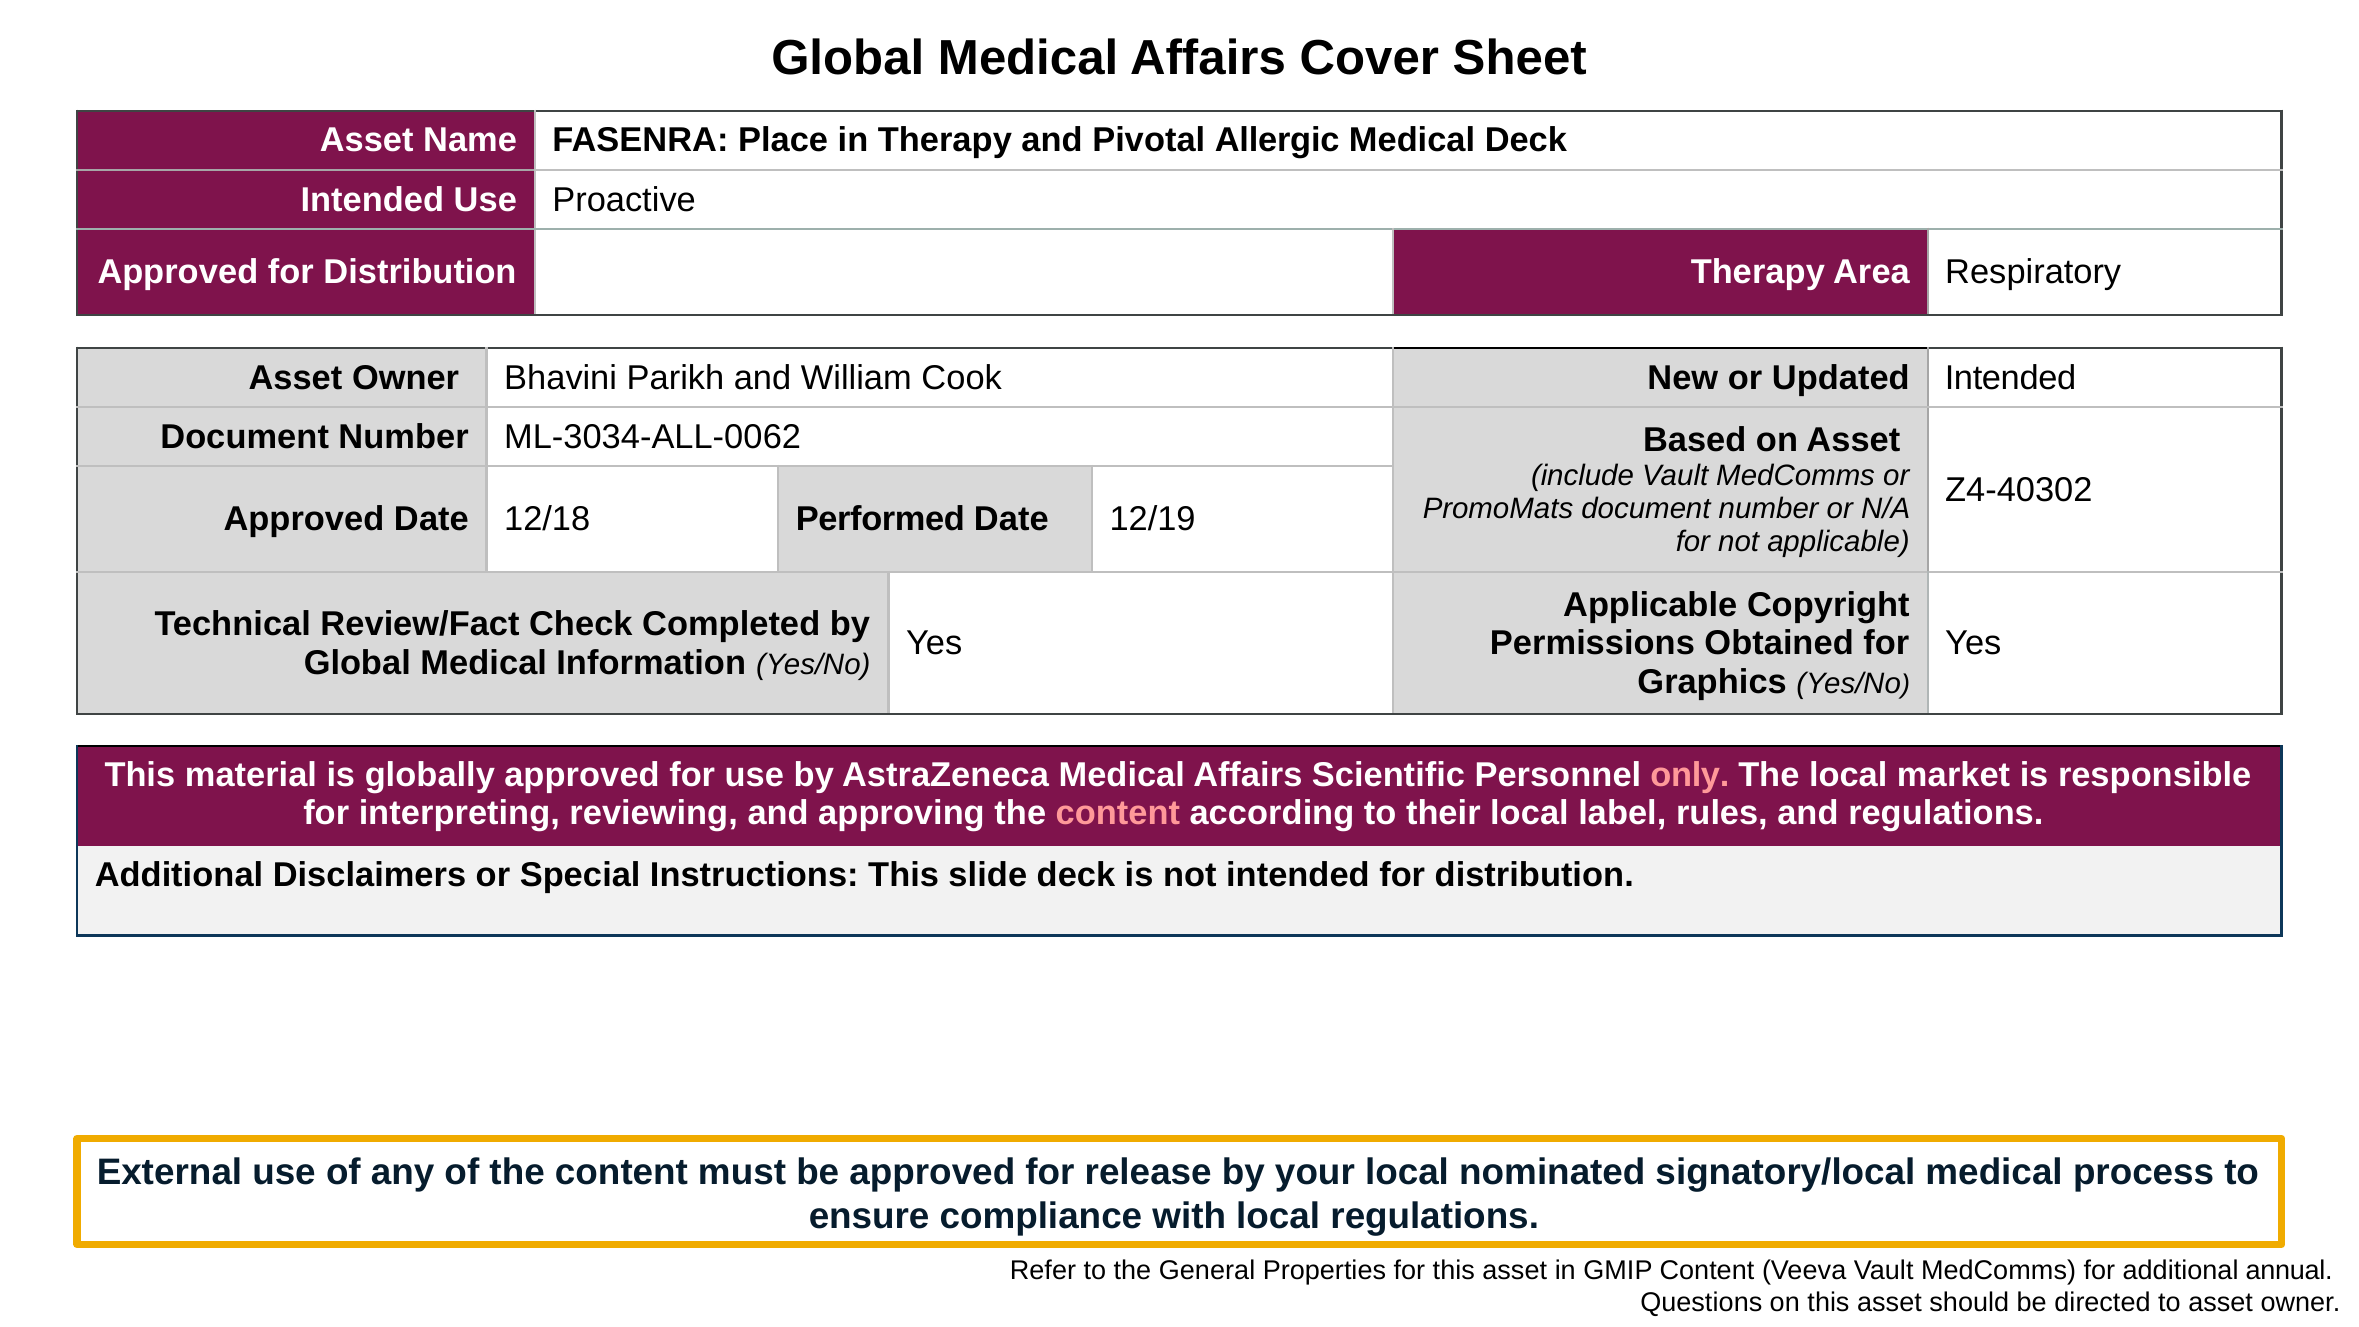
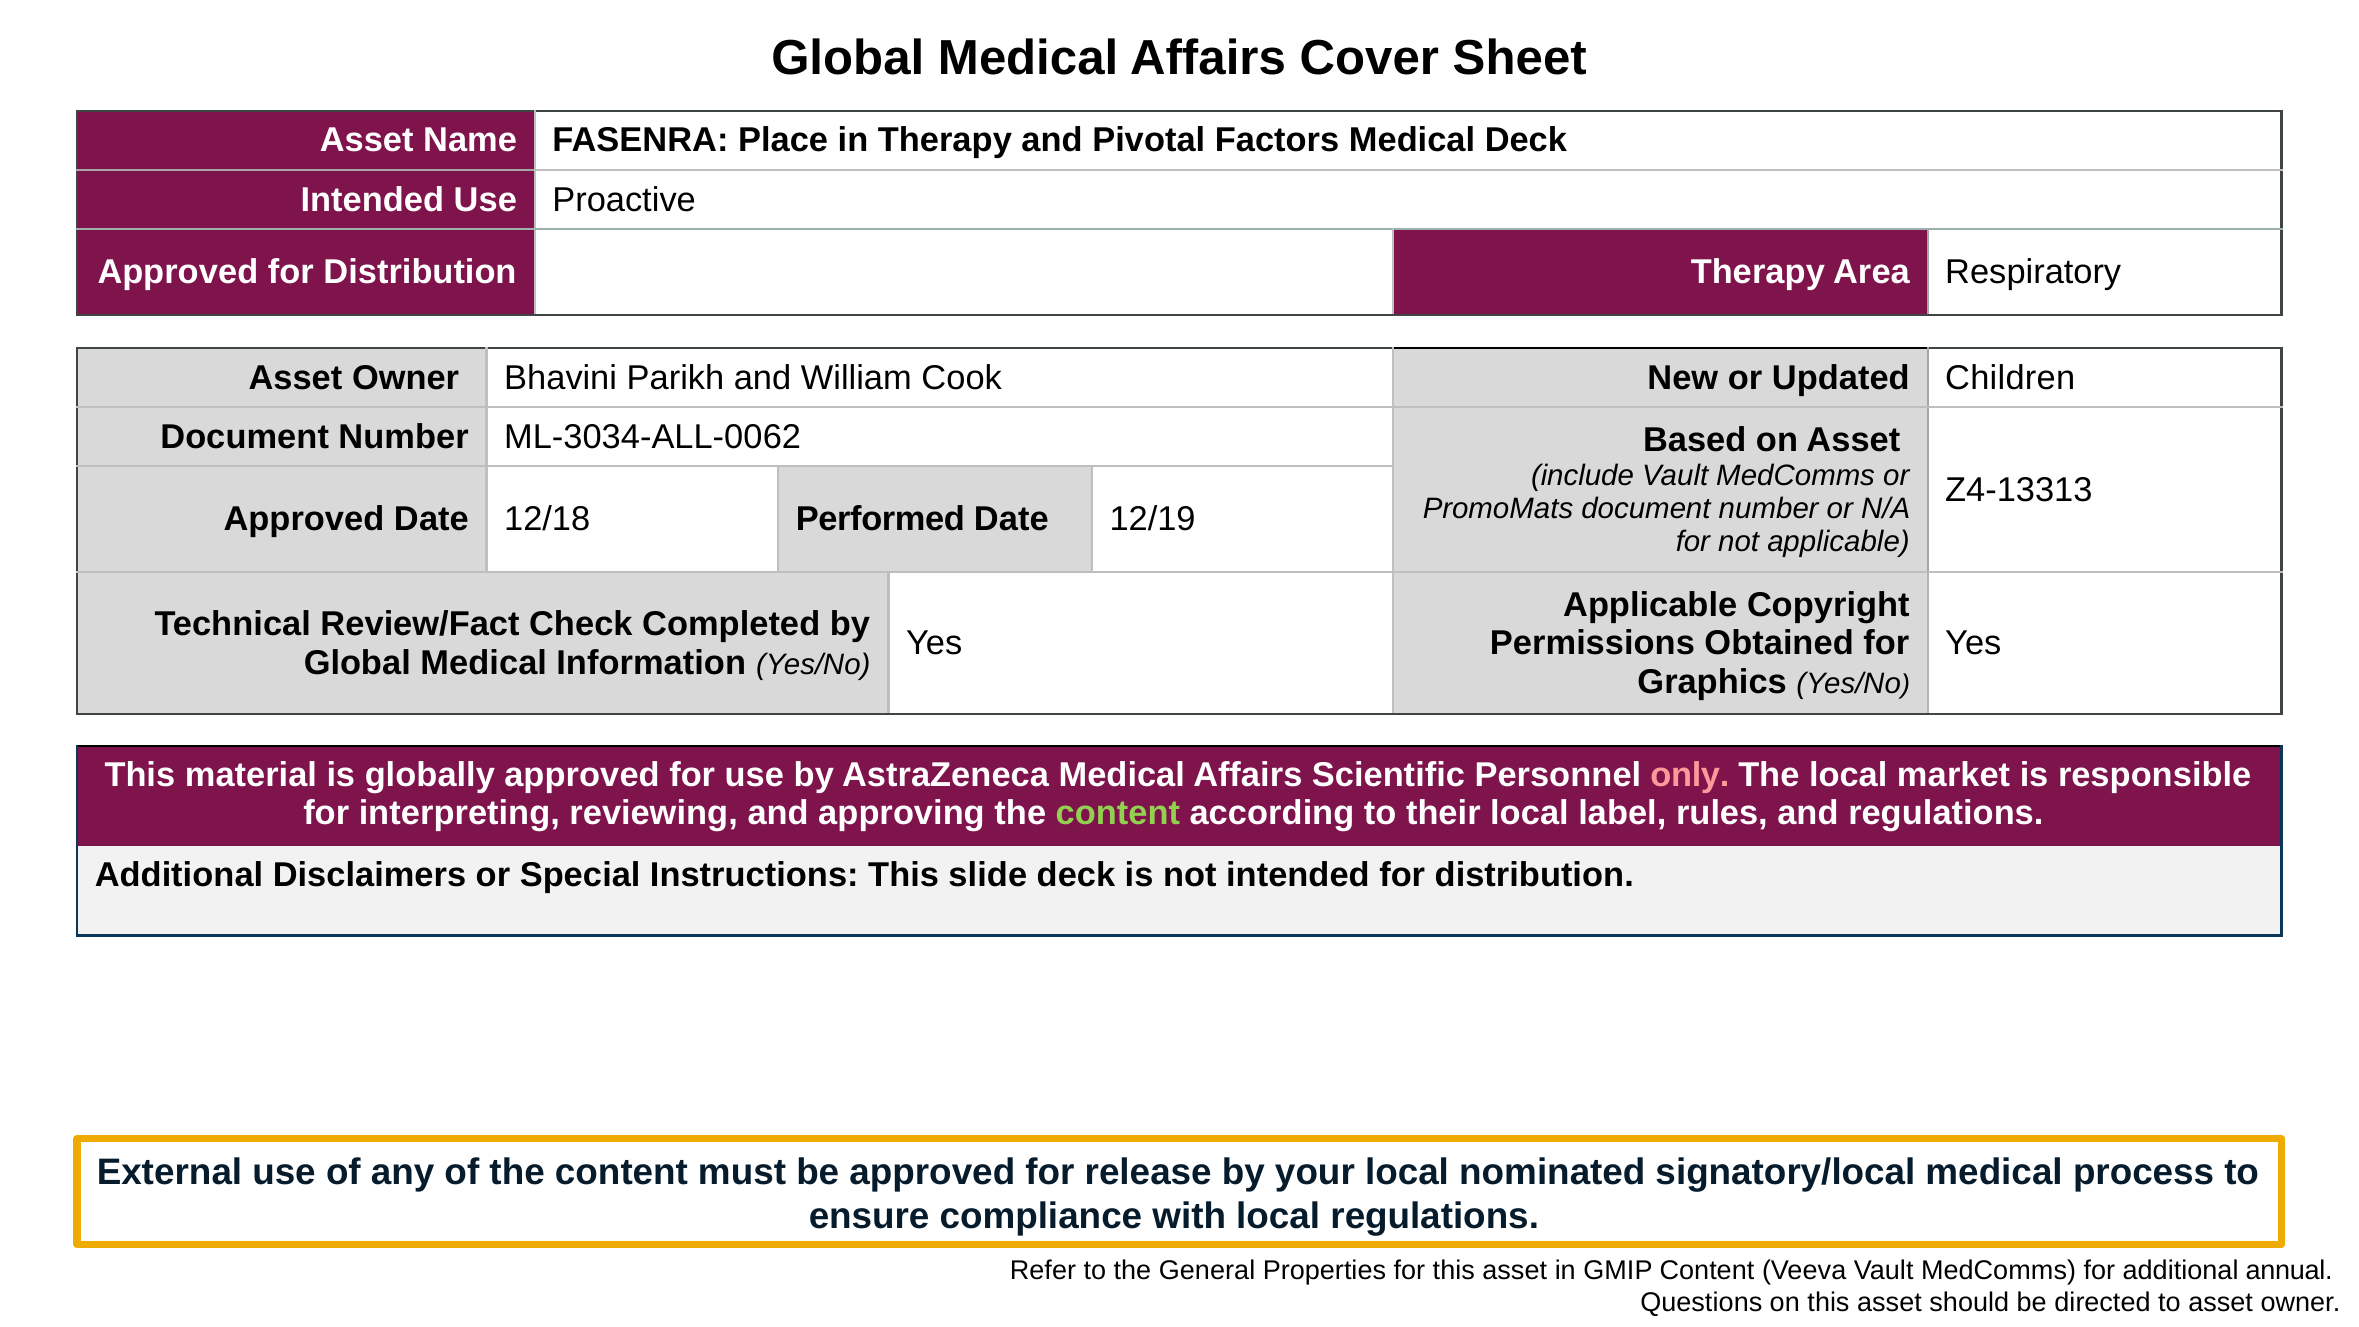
Allergic: Allergic -> Factors
Updated Intended: Intended -> Children
Z4-40302: Z4-40302 -> Z4-13313
content at (1118, 813) colour: pink -> light green
